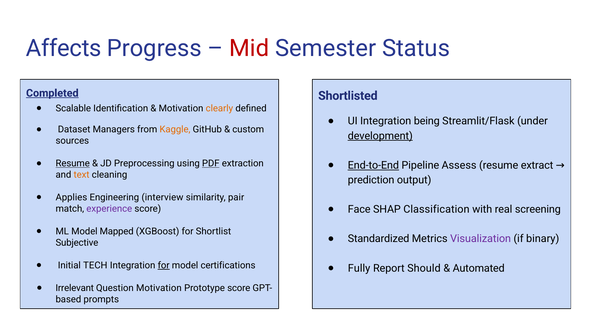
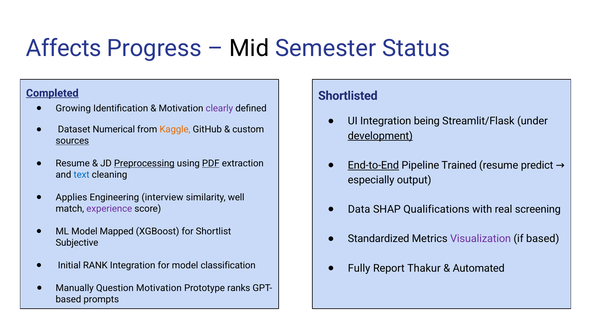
Mid colour: red -> black
Scalable: Scalable -> Growing
clearly colour: orange -> purple
Managers: Managers -> Numerical
sources underline: none -> present
Resume at (73, 164) underline: present -> none
Preprocessing underline: none -> present
Assess: Assess -> Trained
extract: extract -> predict
text colour: orange -> blue
prediction: prediction -> especially
pair: pair -> well
Face: Face -> Data
Classification: Classification -> Qualifications
if binary: binary -> based
TECH: TECH -> RANK
for at (164, 266) underline: present -> none
certifications: certifications -> classification
Should: Should -> Thakur
Irrelevant: Irrelevant -> Manually
Prototype score: score -> ranks
